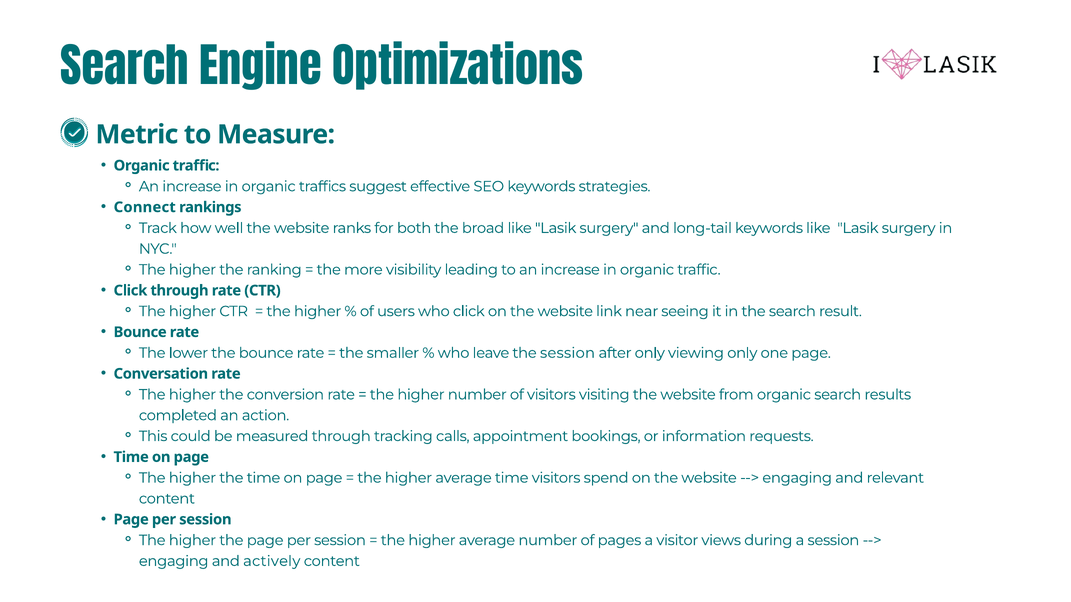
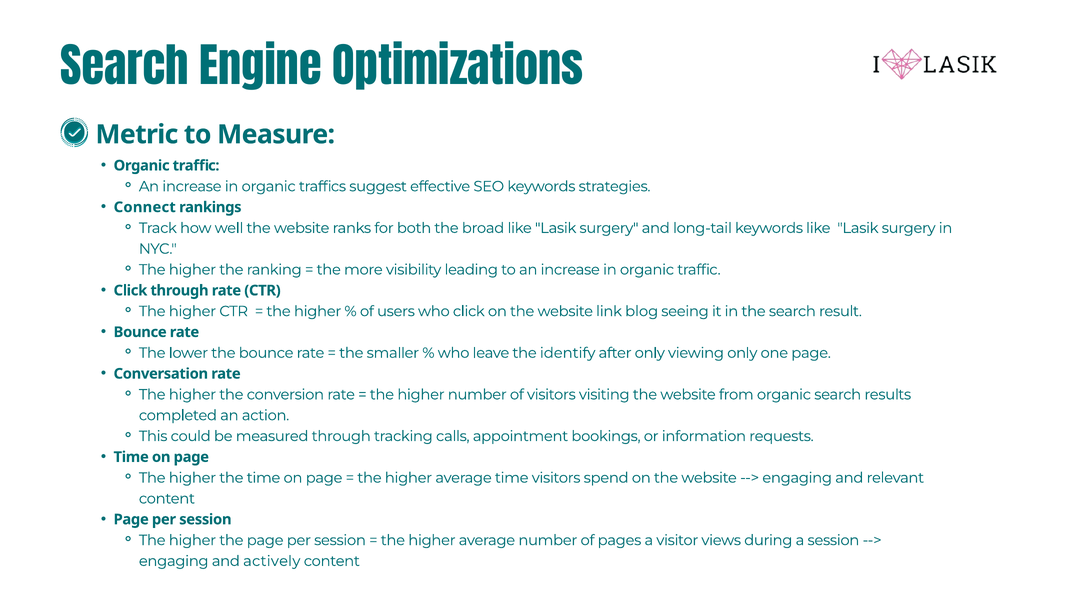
near: near -> blog
the session: session -> identify
